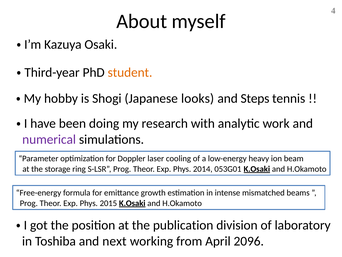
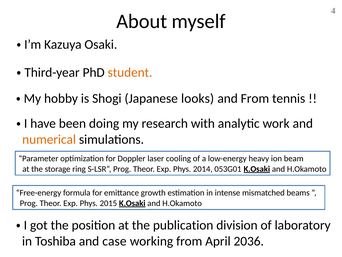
and Steps: Steps -> From
numerical colour: purple -> orange
next: next -> case
2096: 2096 -> 2036
